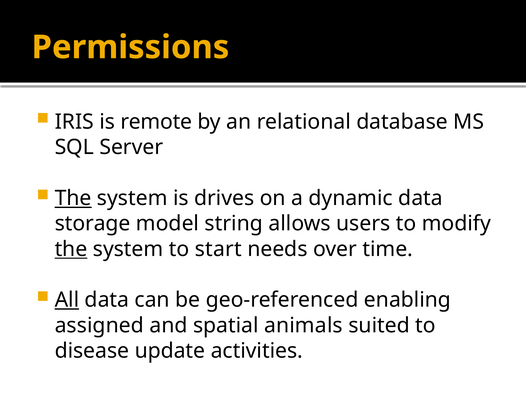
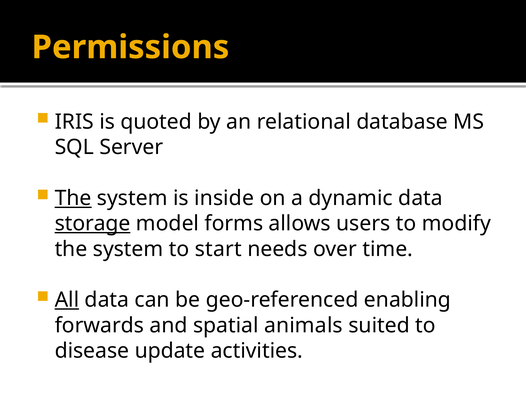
remote: remote -> quoted
drives: drives -> inside
storage underline: none -> present
string: string -> forms
the at (71, 249) underline: present -> none
assigned: assigned -> forwards
